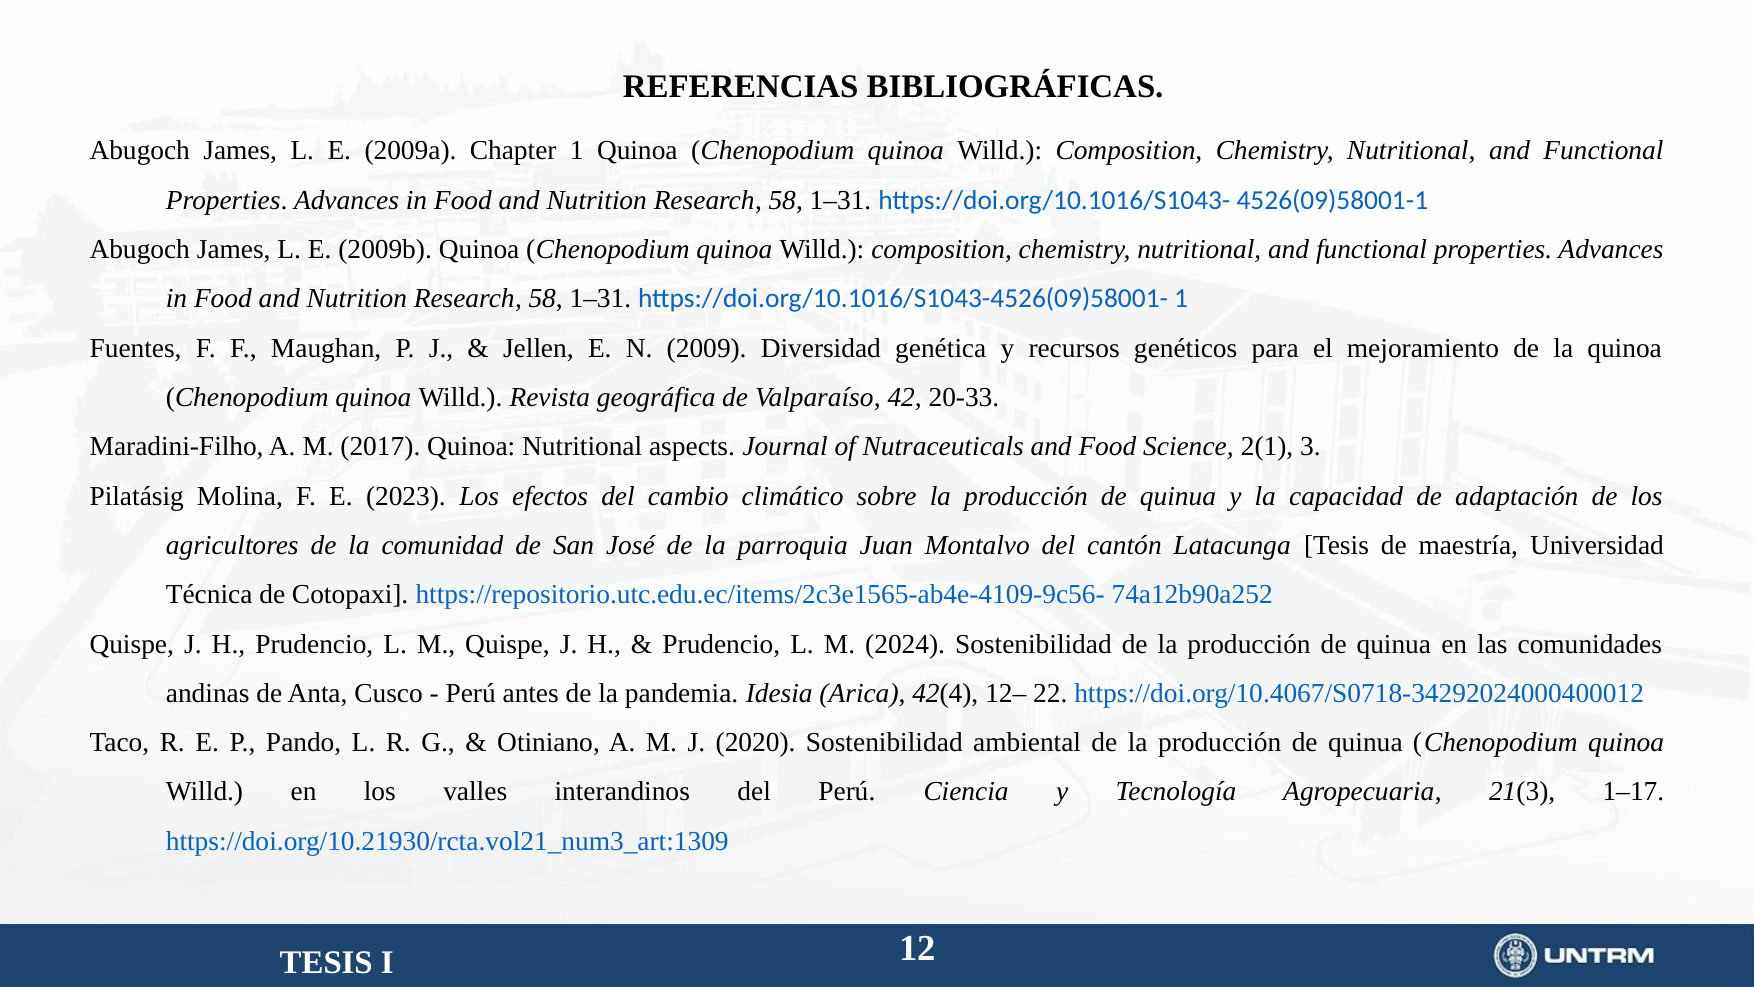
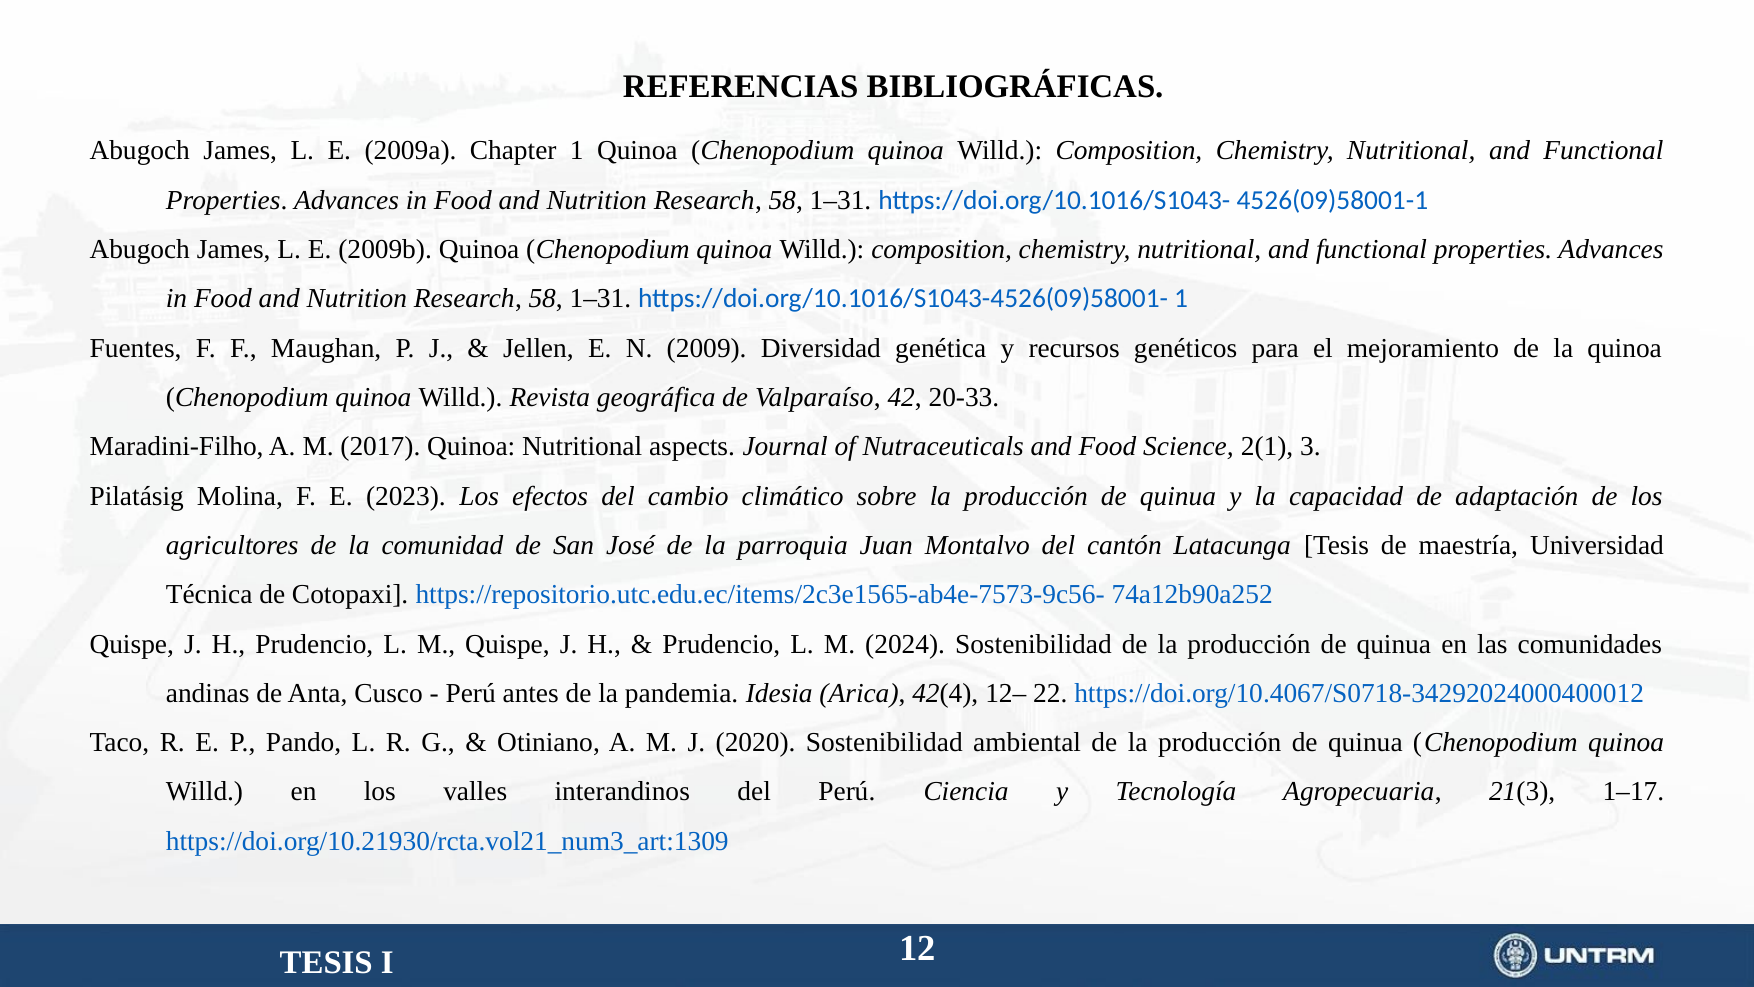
https://repositorio.utc.edu.ec/items/2c3e1565-ab4e-4109-9c56-: https://repositorio.utc.edu.ec/items/2c3e1565-ab4e-4109-9c56- -> https://repositorio.utc.edu.ec/items/2c3e1565-ab4e-7573-9c56-
